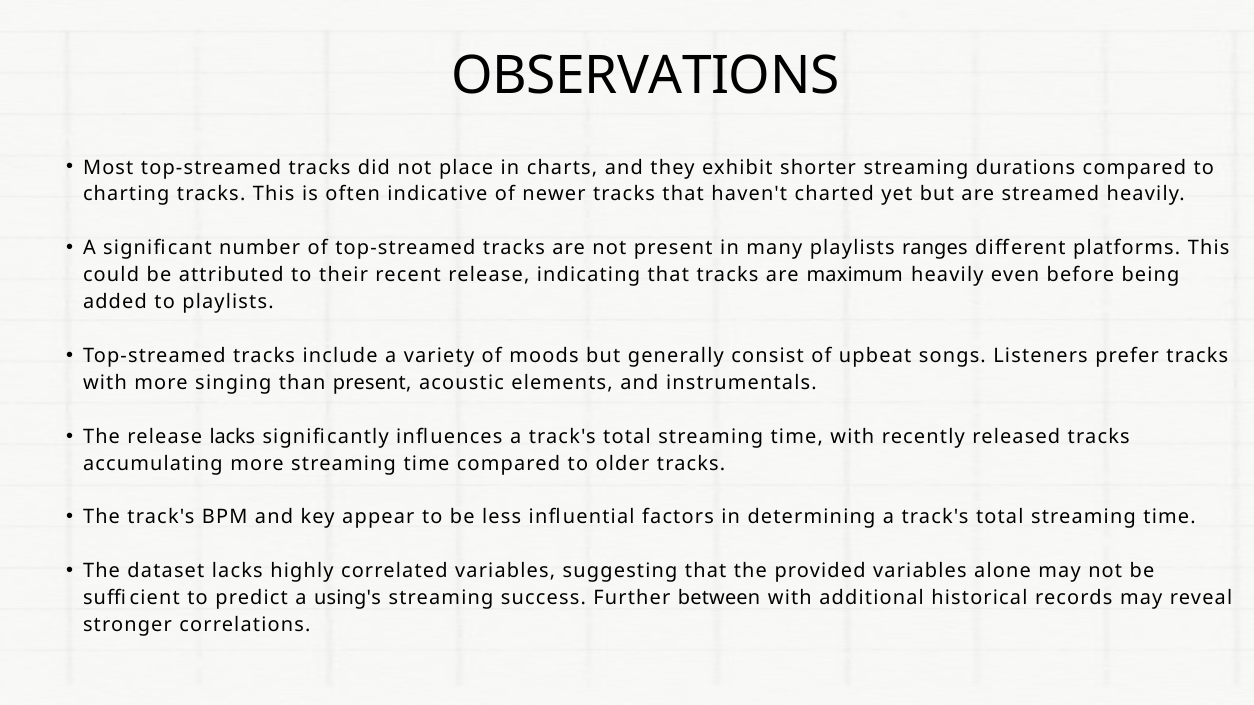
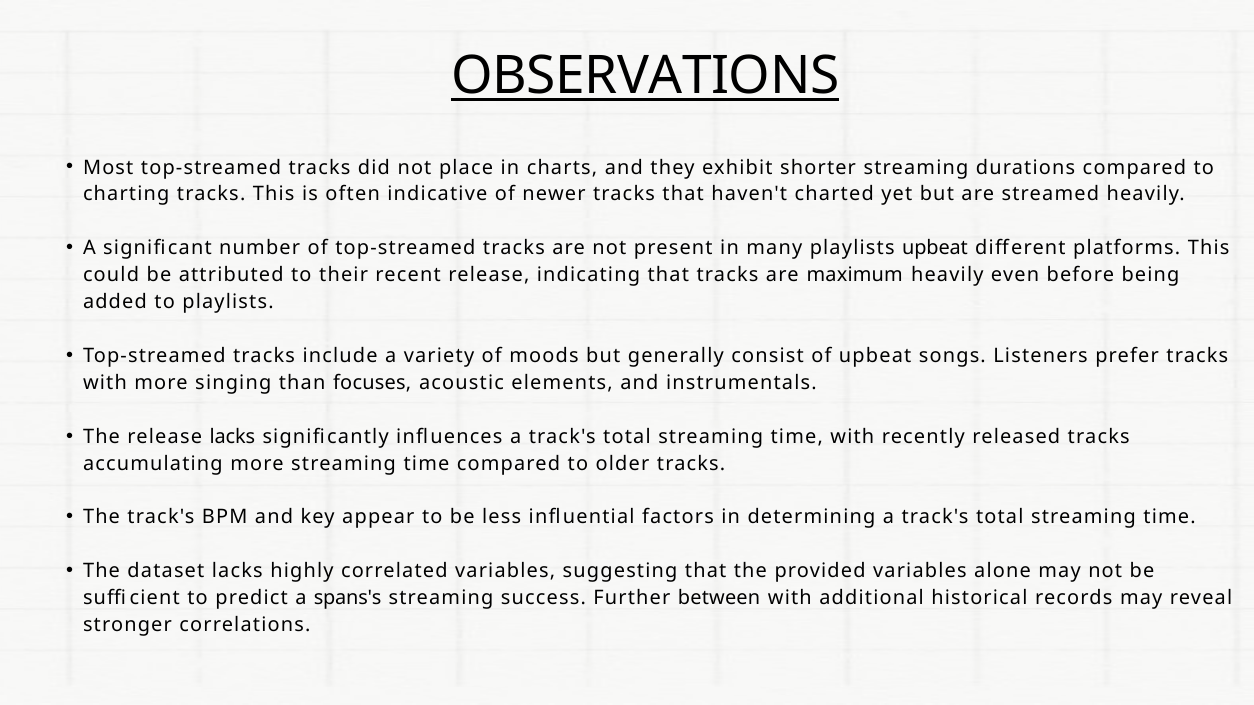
OBSERVATIONS underline: none -> present
playlists ranges: ranges -> upbeat
than present: present -> focuses
using's: using's -> spans's
